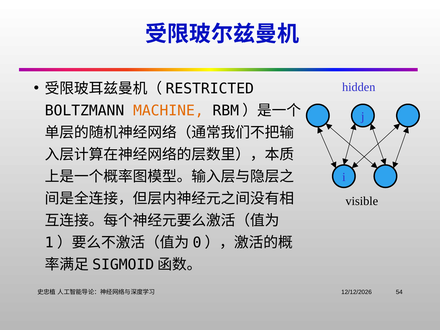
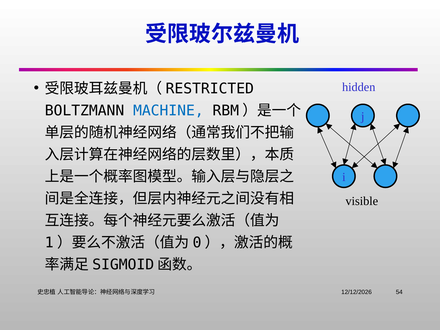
MACHINE colour: orange -> blue
